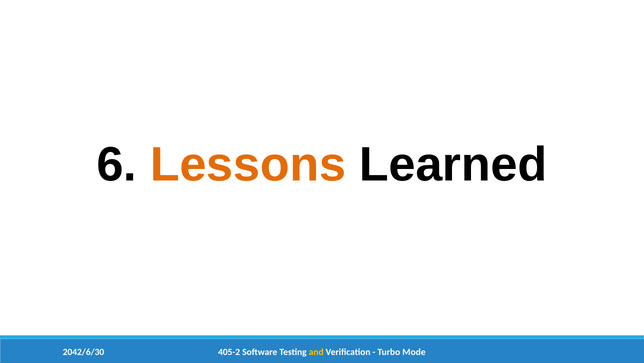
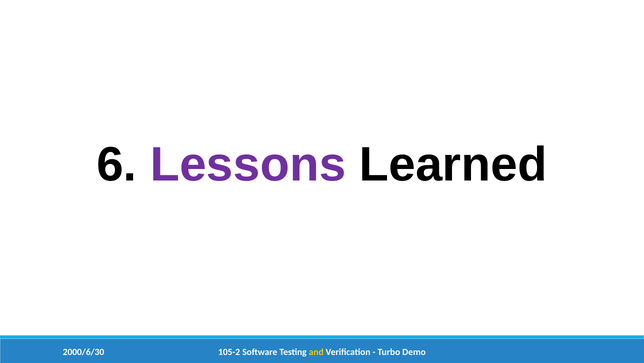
Lessons colour: orange -> purple
2042/6/30: 2042/6/30 -> 2000/6/30
405-2: 405-2 -> 105-2
Mode: Mode -> Demo
